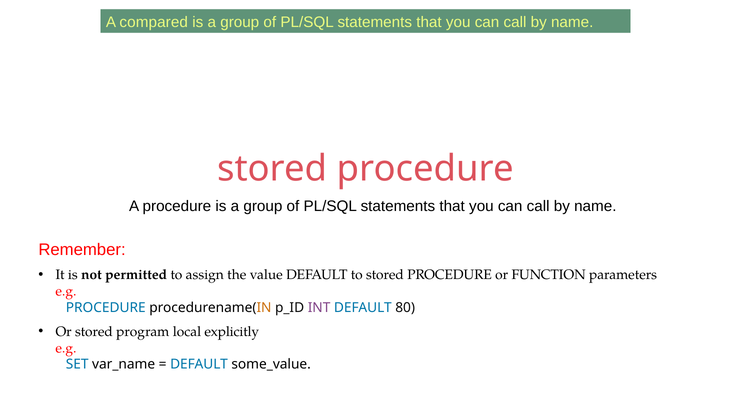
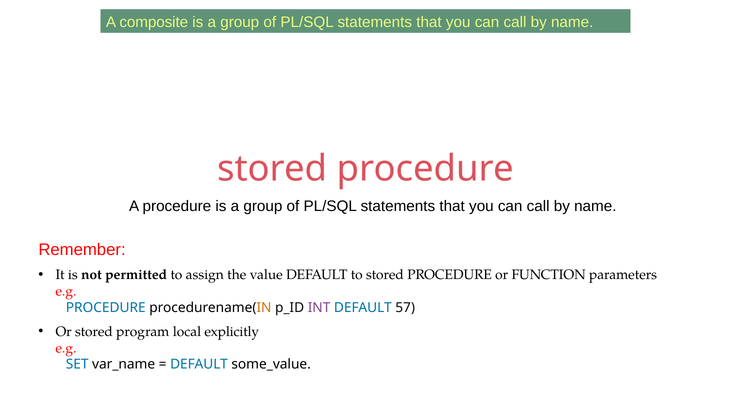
compared: compared -> composite
80: 80 -> 57
